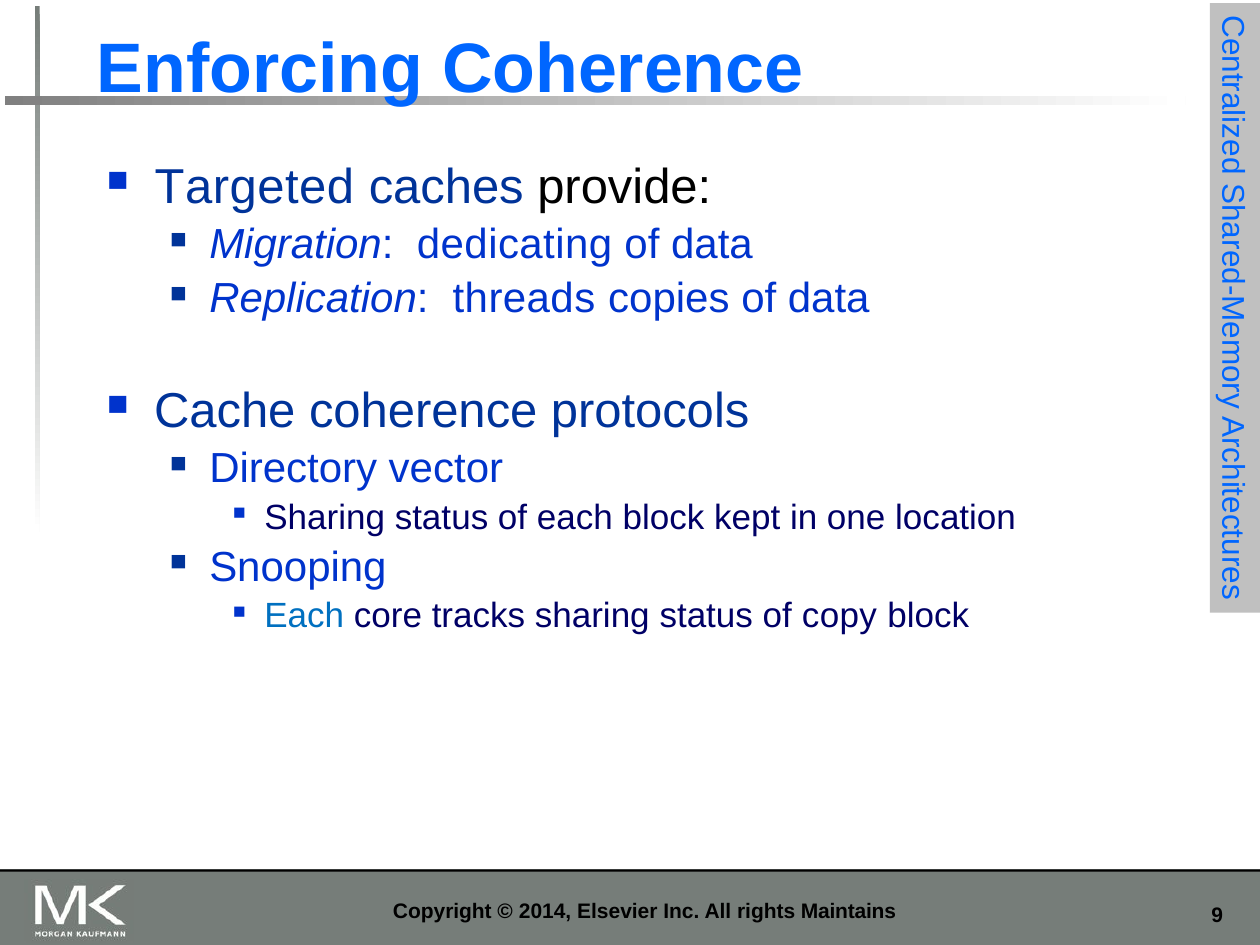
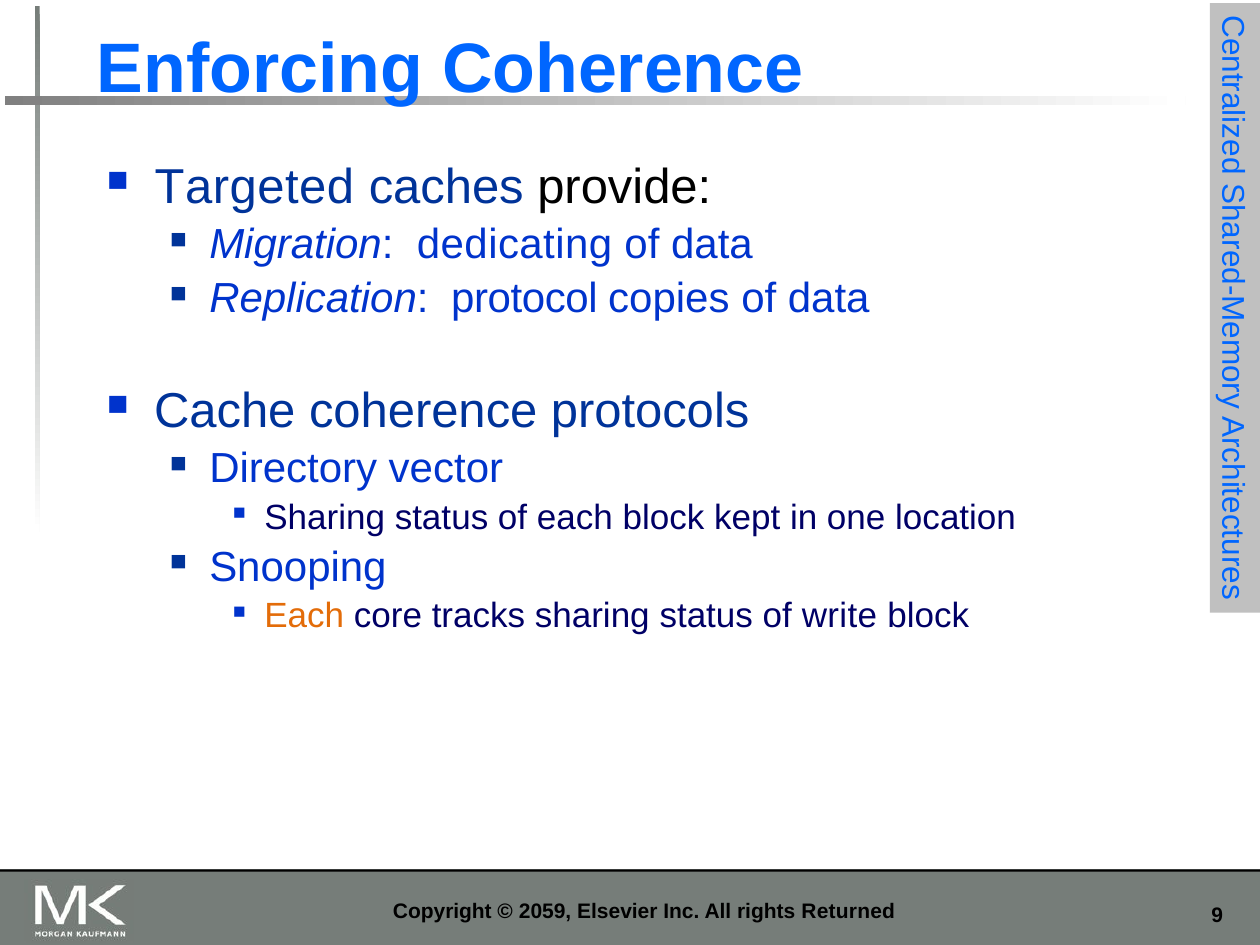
threads: threads -> protocol
Each at (304, 616) colour: blue -> orange
copy: copy -> write
2014: 2014 -> 2059
Maintains: Maintains -> Returned
